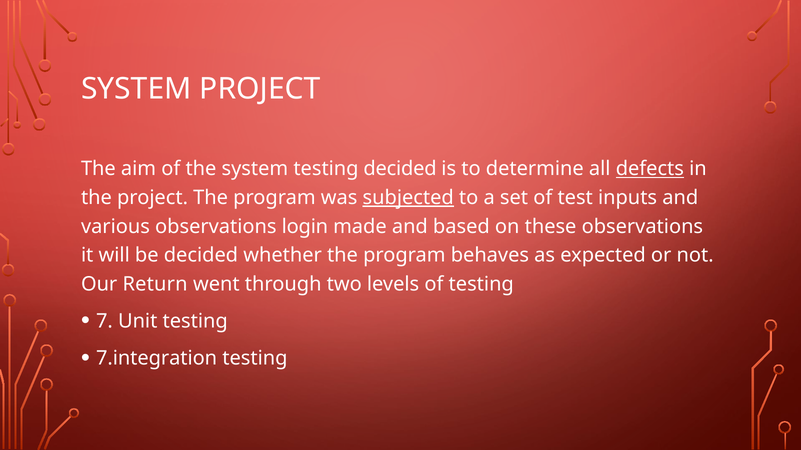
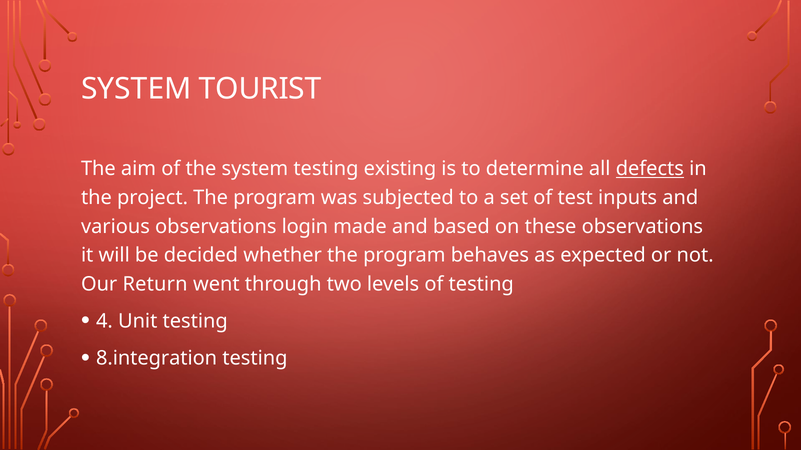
SYSTEM PROJECT: PROJECT -> TOURIST
testing decided: decided -> existing
subjected underline: present -> none
7: 7 -> 4
7.integration: 7.integration -> 8.integration
